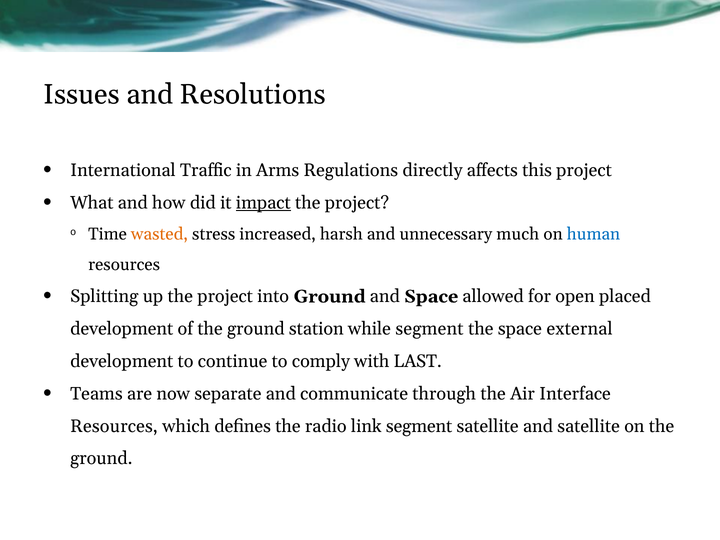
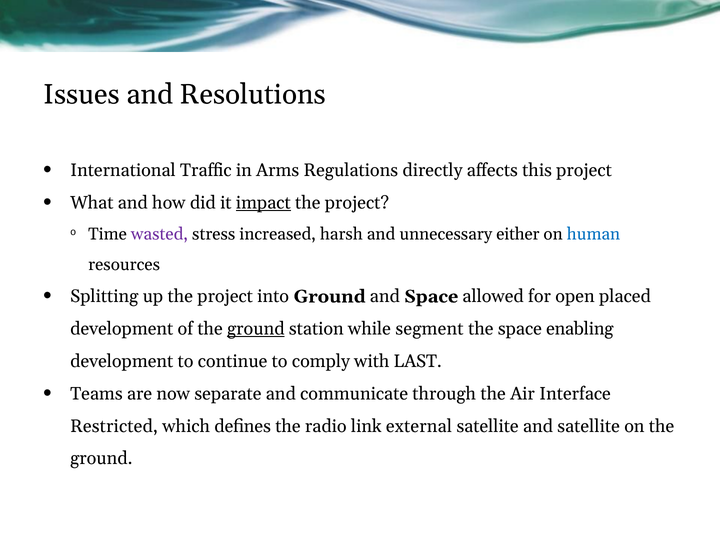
wasted colour: orange -> purple
much: much -> either
ground at (256, 329) underline: none -> present
external: external -> enabling
Resources at (114, 426): Resources -> Restricted
link segment: segment -> external
